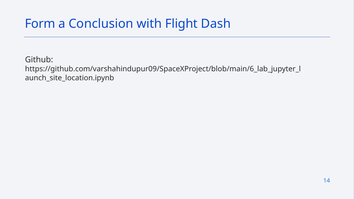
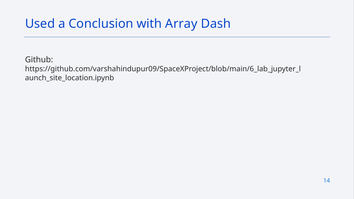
Form: Form -> Used
Flight: Flight -> Array
